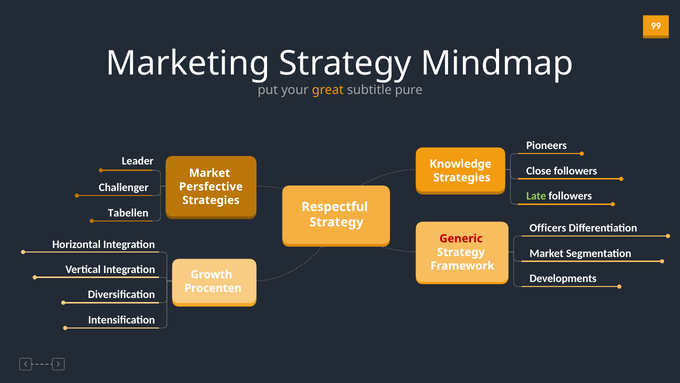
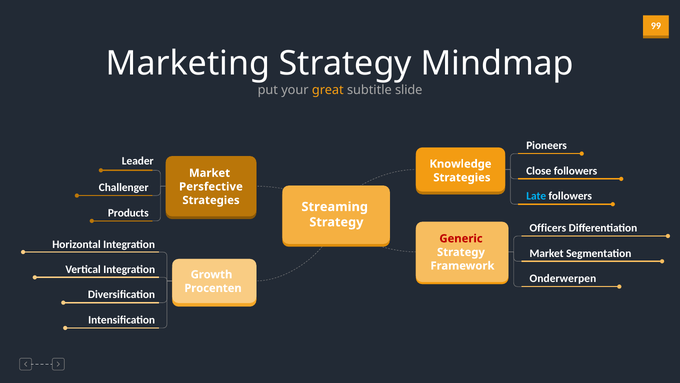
pure: pure -> slide
Late colour: light green -> light blue
Respectful: Respectful -> Streaming
Tabellen: Tabellen -> Products
Developments: Developments -> Onderwerpen
